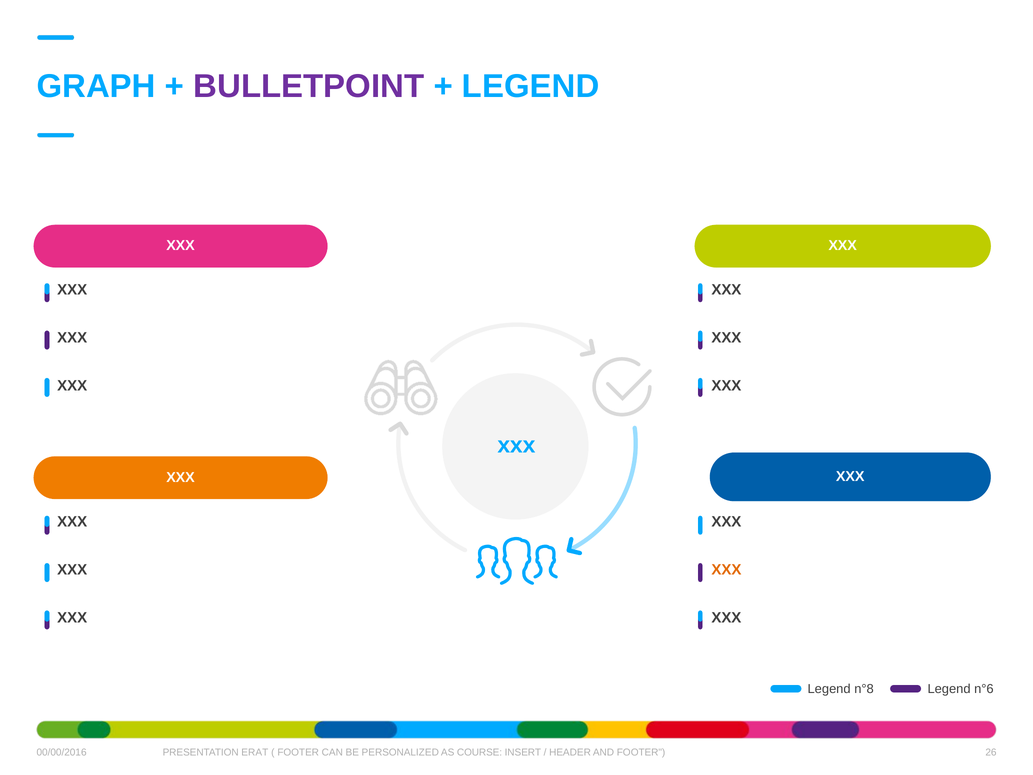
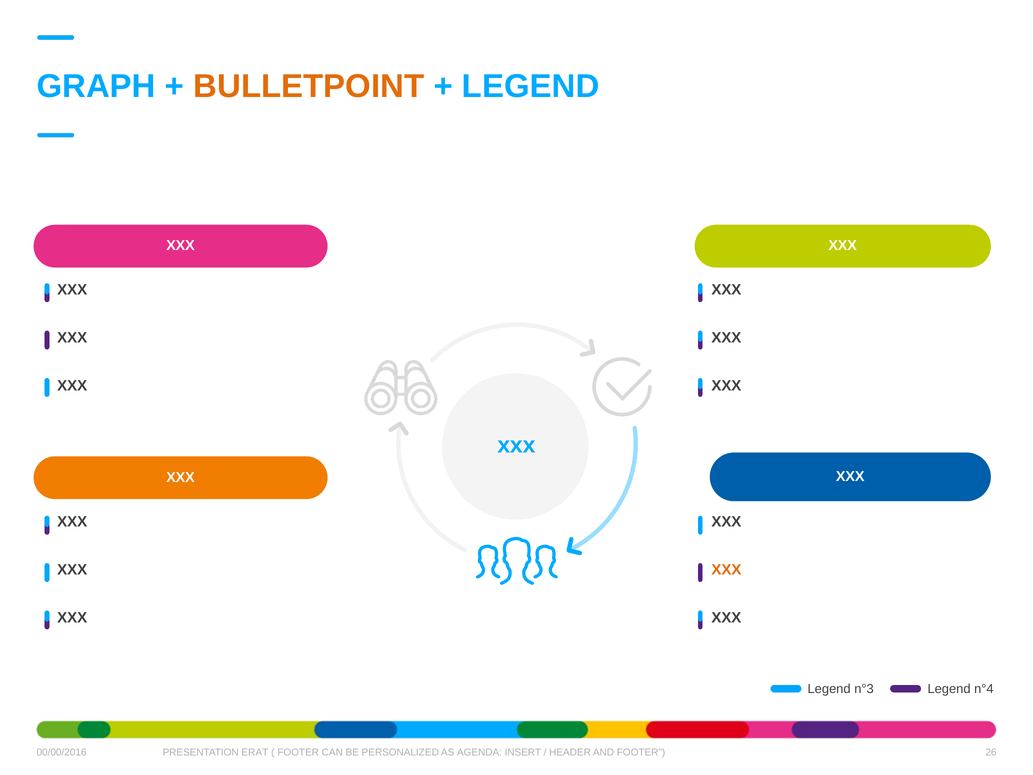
BULLETPOINT colour: purple -> orange
n°8: n°8 -> n°3
n°6: n°6 -> n°4
COURSE: COURSE -> AGENDA
